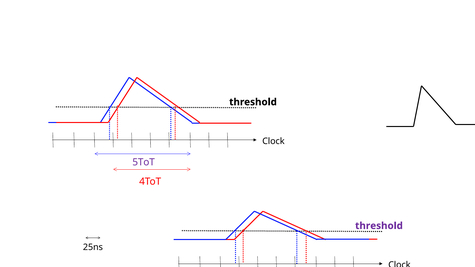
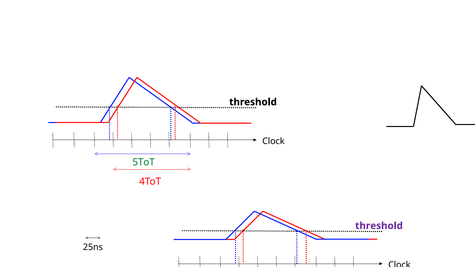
5ToT colour: purple -> green
